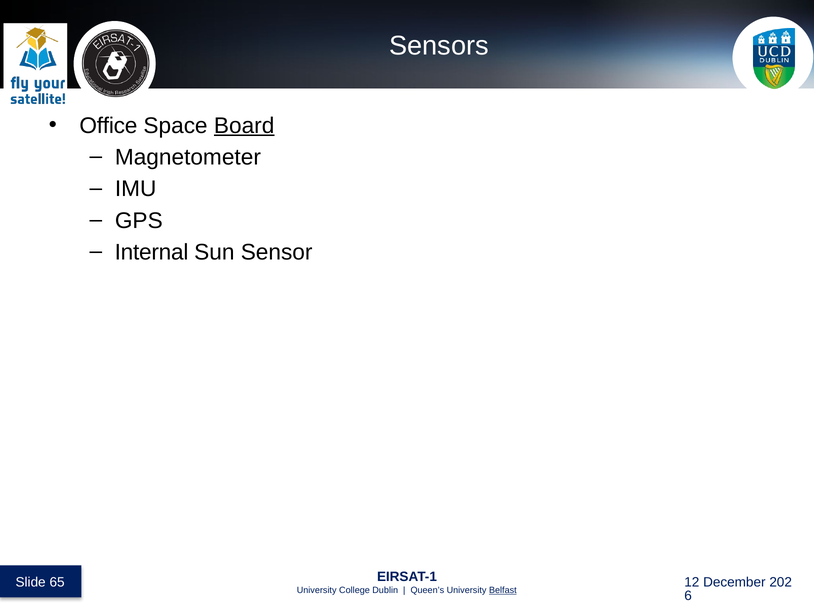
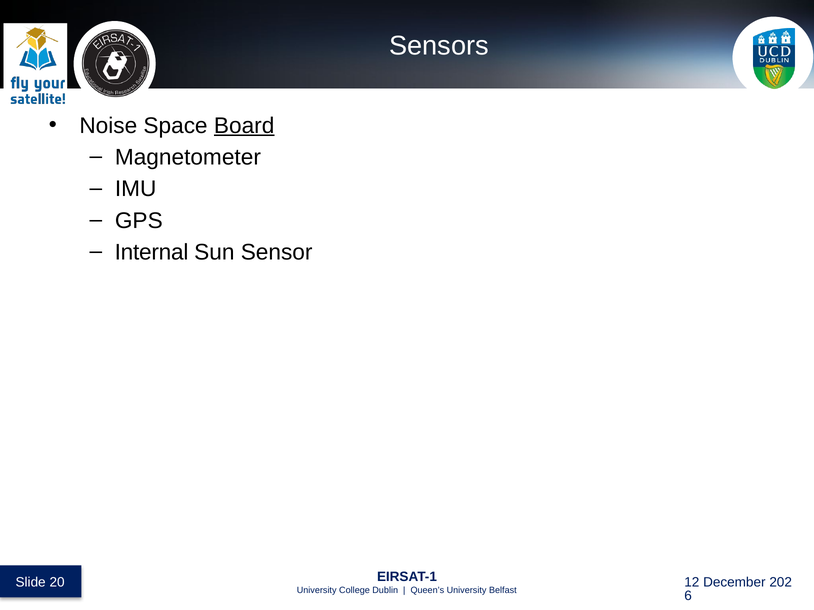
Office: Office -> Noise
65: 65 -> 20
Belfast underline: present -> none
